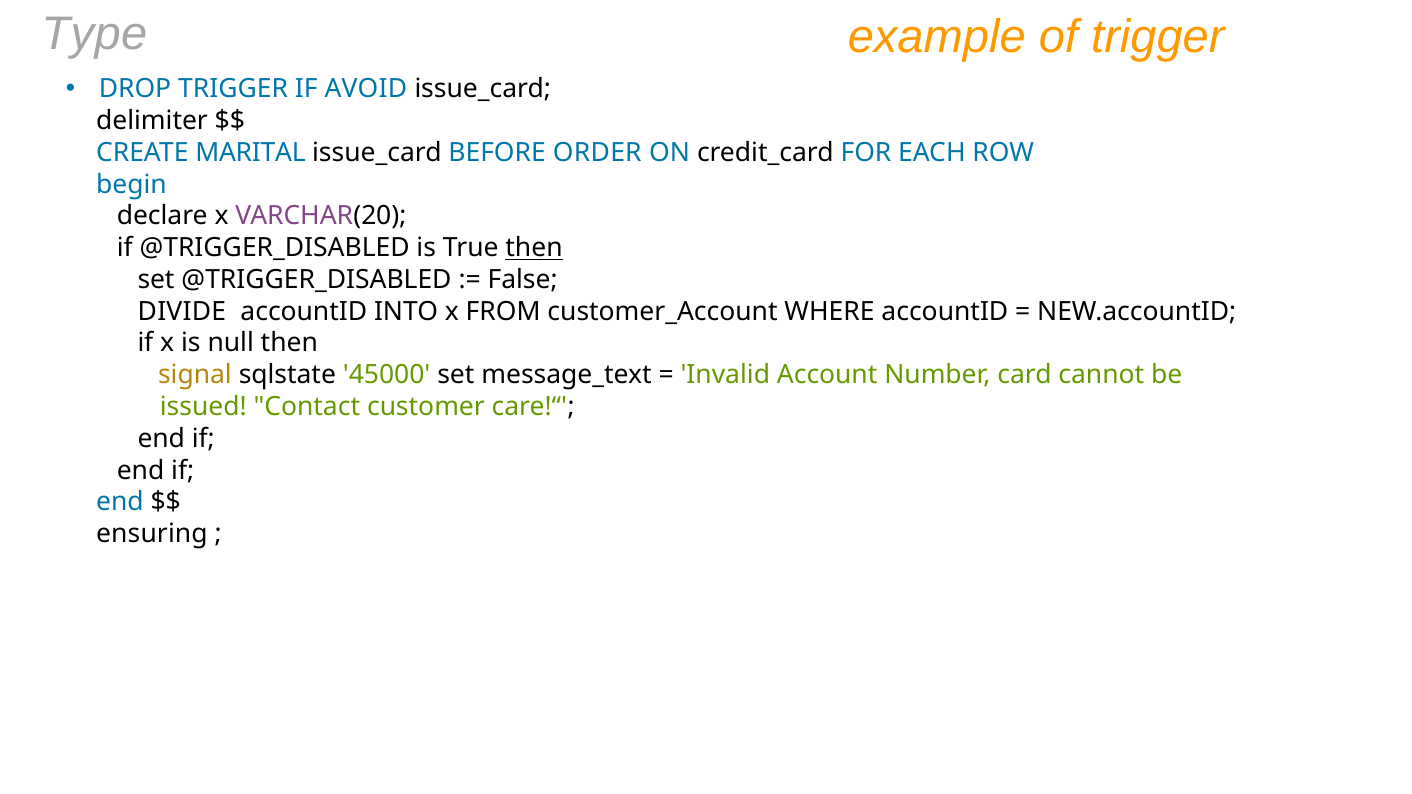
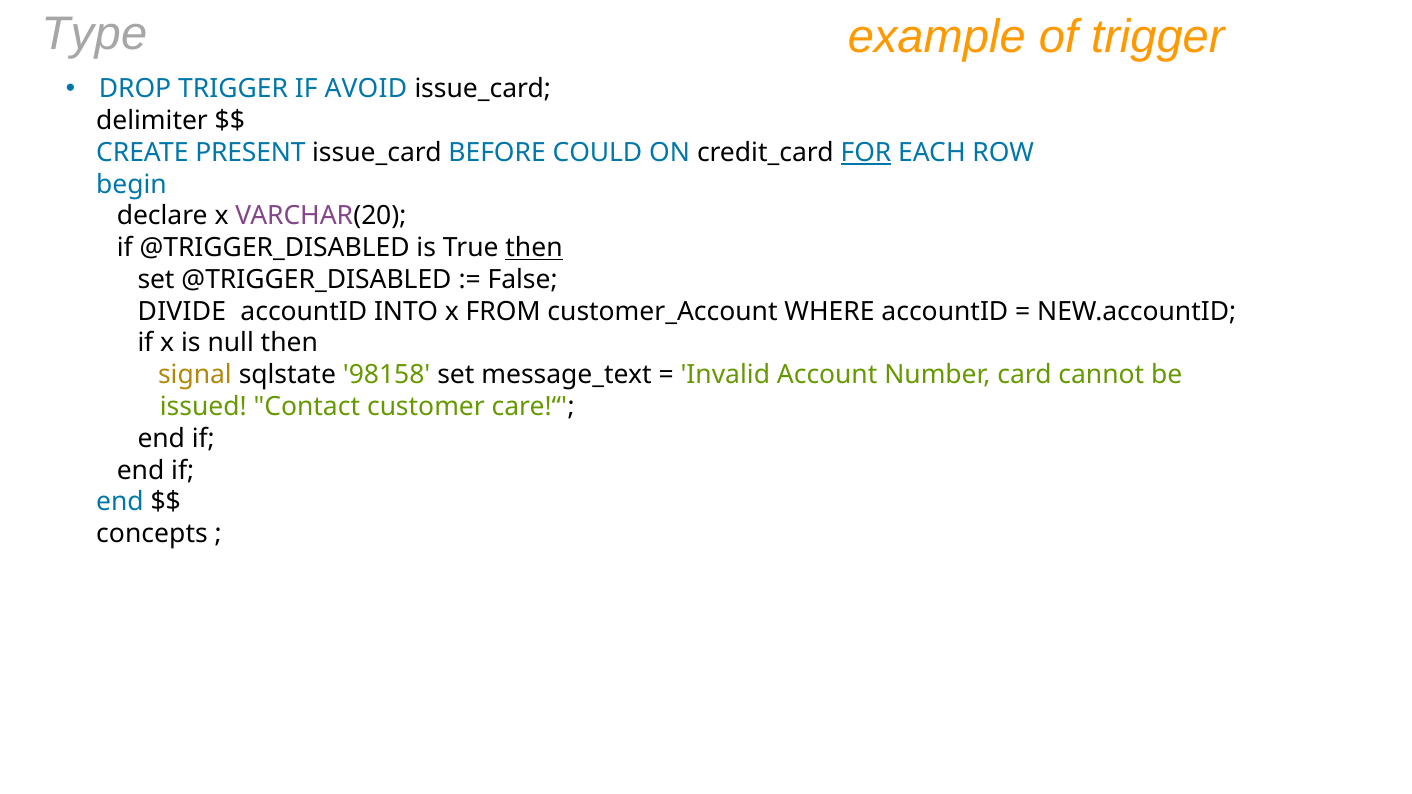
MARITAL: MARITAL -> PRESENT
ORDER: ORDER -> COULD
FOR underline: none -> present
45000: 45000 -> 98158
ensuring: ensuring -> concepts
